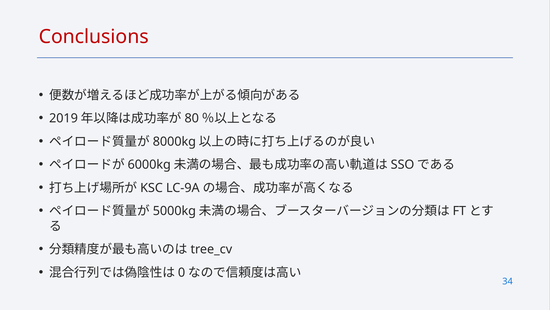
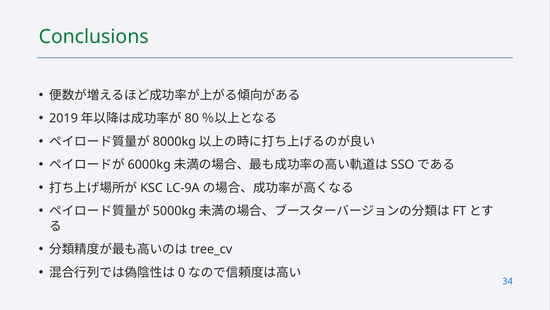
Conclusions colour: red -> green
